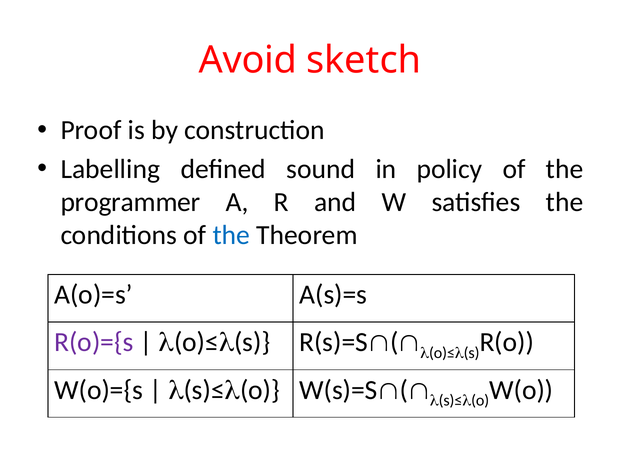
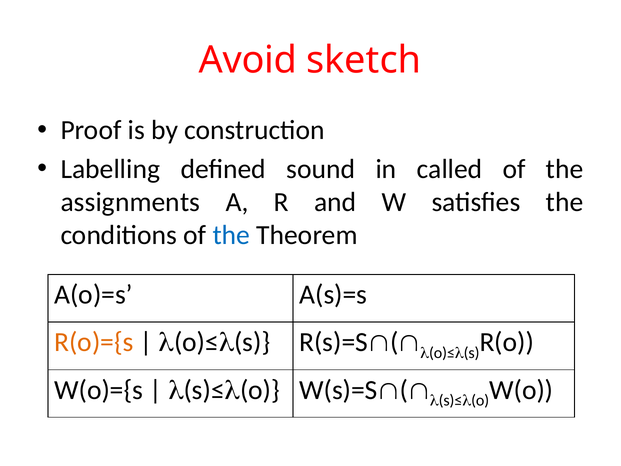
policy: policy -> called
programmer: programmer -> assignments
R(o)={s colour: purple -> orange
